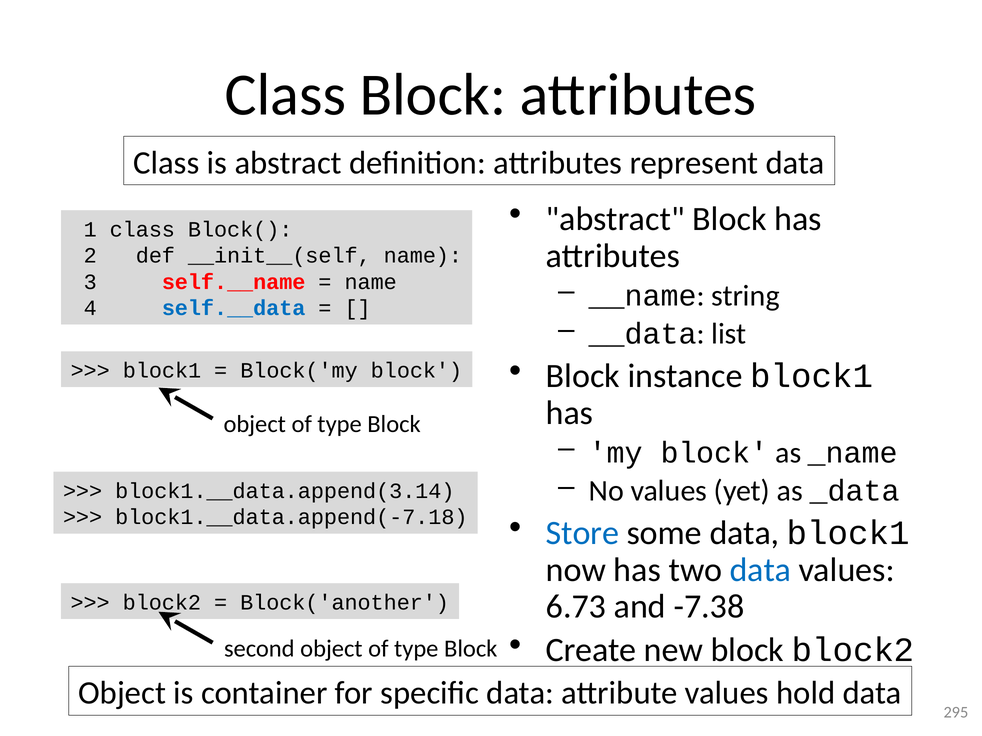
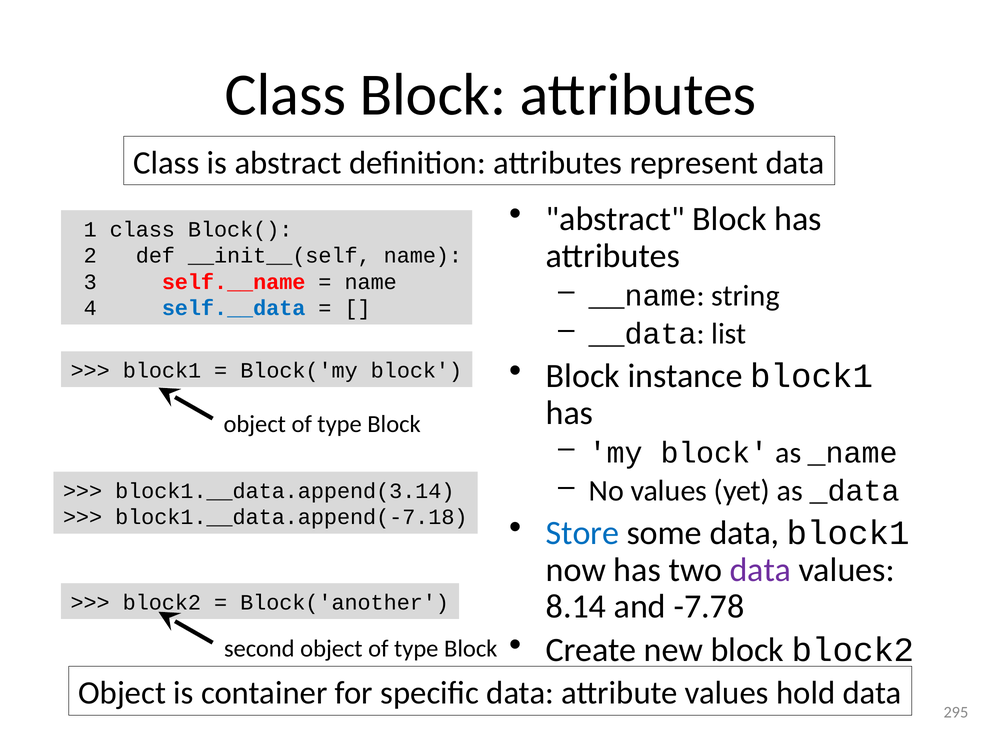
data at (760, 570) colour: blue -> purple
6.73: 6.73 -> 8.14
-7.38: -7.38 -> -7.78
